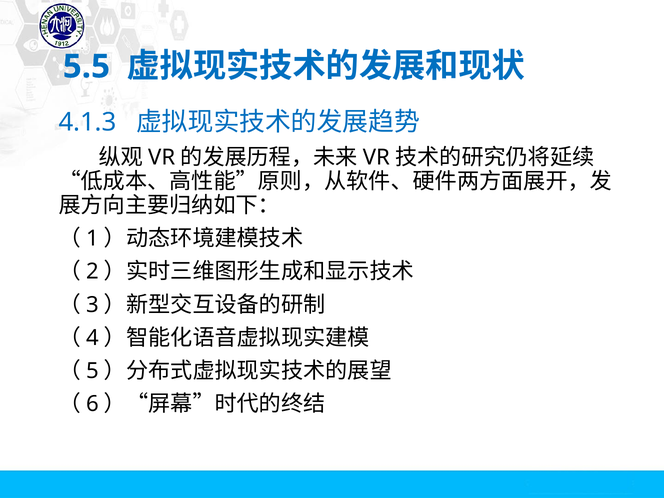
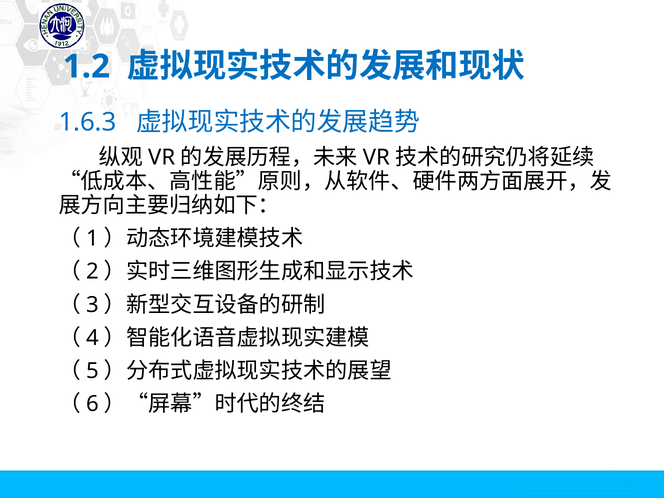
5.5: 5.5 -> 1.2
4.1.3: 4.1.3 -> 1.6.3
